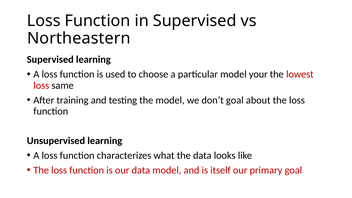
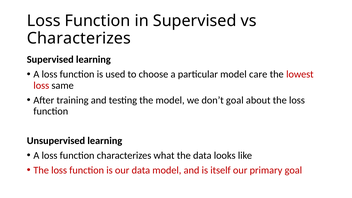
Northeastern at (79, 38): Northeastern -> Characterizes
your: your -> care
